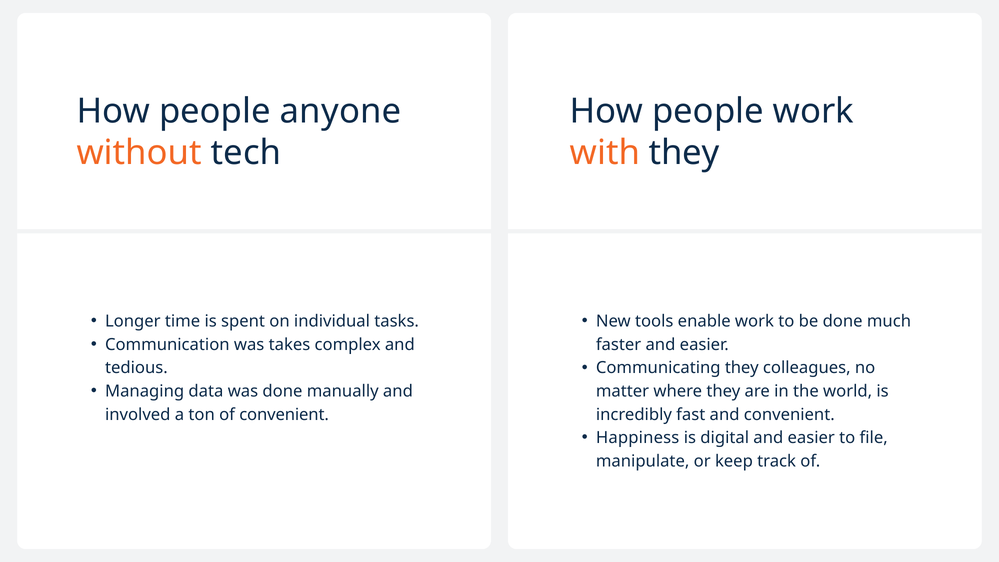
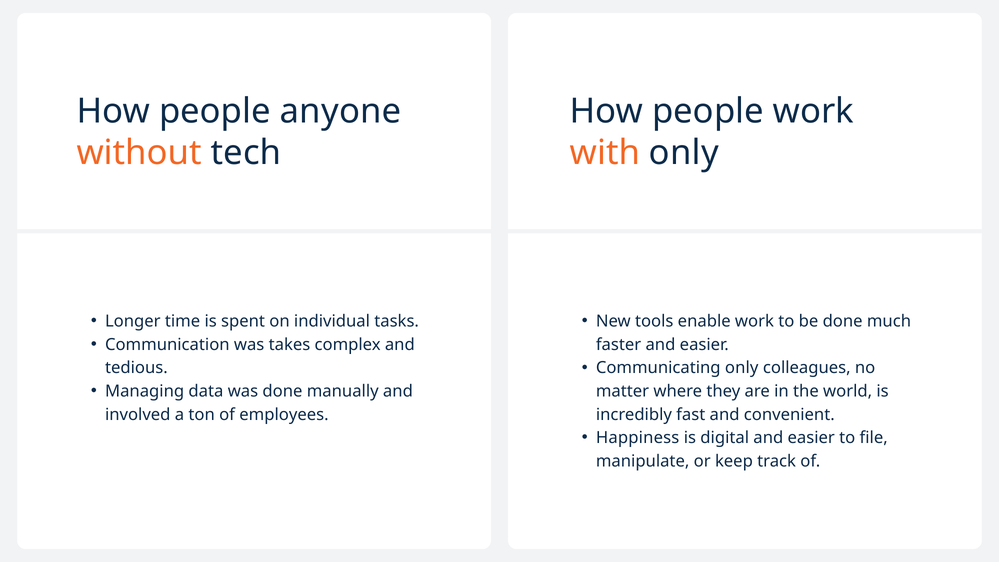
with they: they -> only
Communicating they: they -> only
of convenient: convenient -> employees
